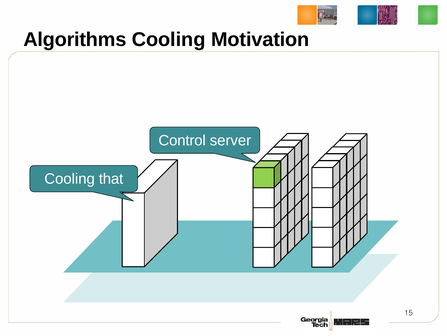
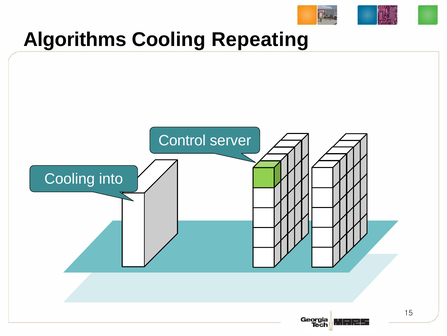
Motivation: Motivation -> Repeating
that: that -> into
